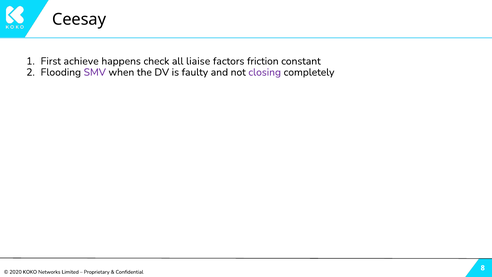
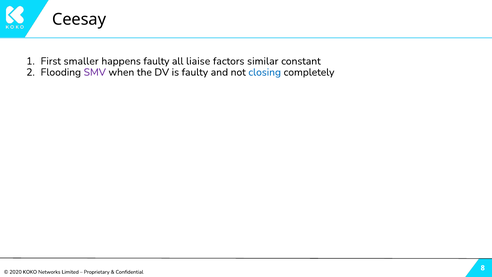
achieve: achieve -> smaller
happens check: check -> faulty
friction: friction -> similar
closing colour: purple -> blue
